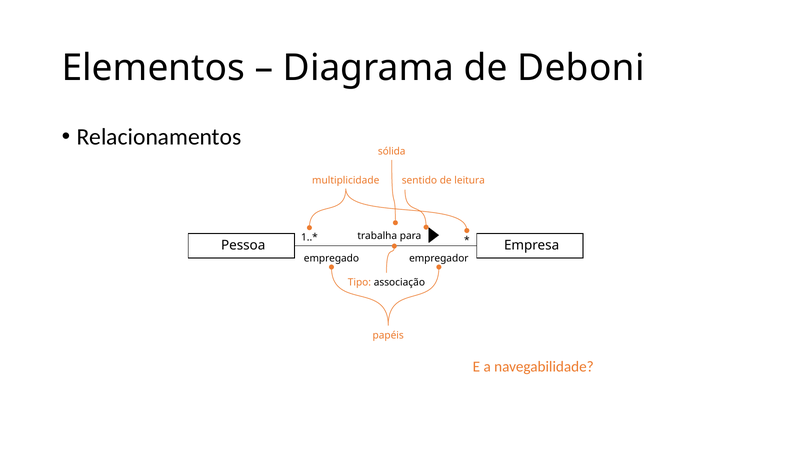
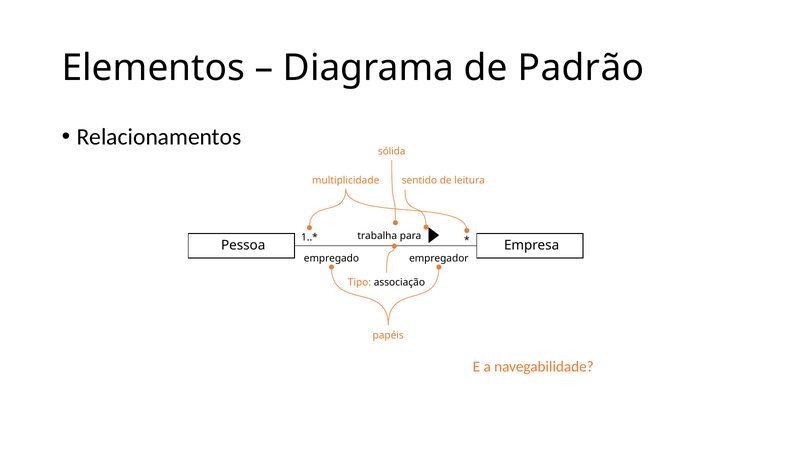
Deboni: Deboni -> Padrão
